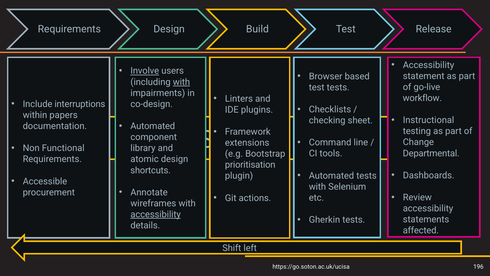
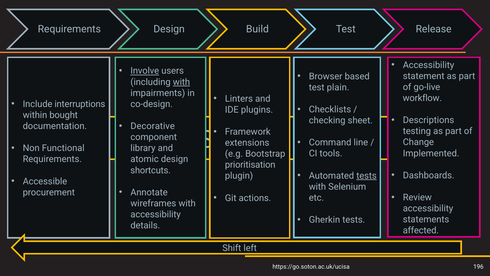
test tests: tests -> plain
papers: papers -> bought
Instructional: Instructional -> Descriptions
Automated at (153, 126): Automated -> Decorative
Departmental: Departmental -> Implemented
tests at (367, 175) underline: none -> present
accessibility at (156, 214) underline: present -> none
